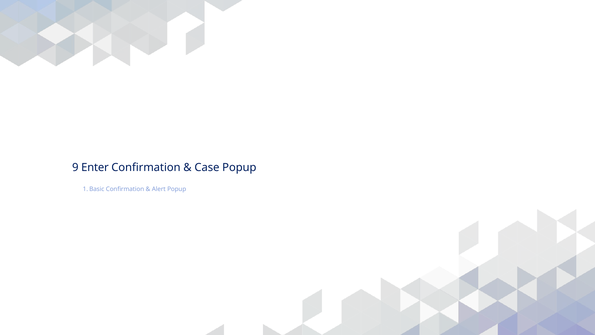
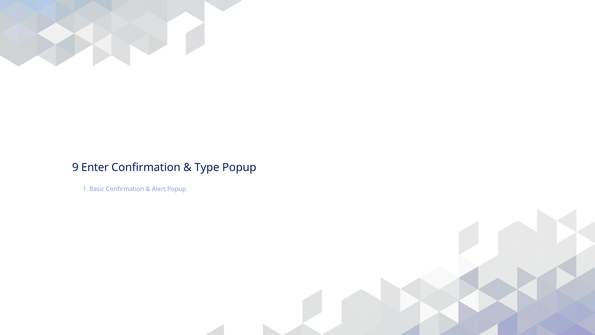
Case: Case -> Type
